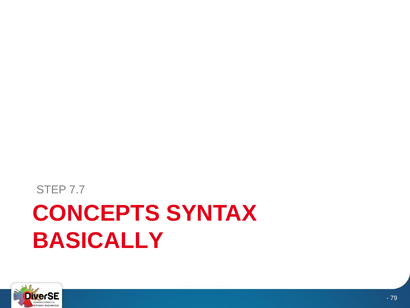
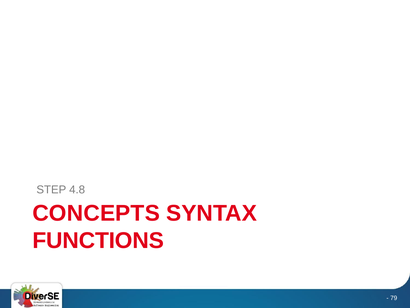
7.7: 7.7 -> 4.8
BASICALLY: BASICALLY -> FUNCTIONS
